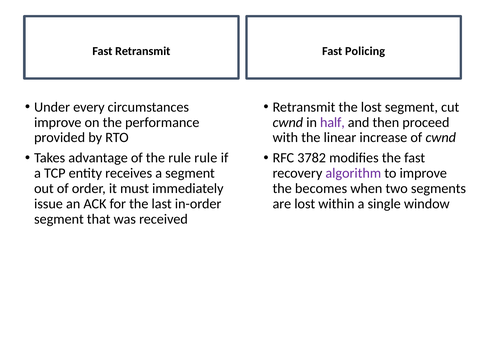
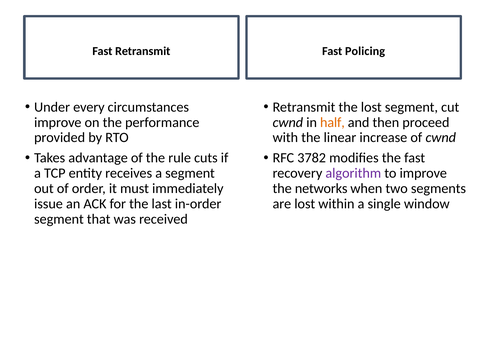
half colour: purple -> orange
rule rule: rule -> cuts
becomes: becomes -> networks
